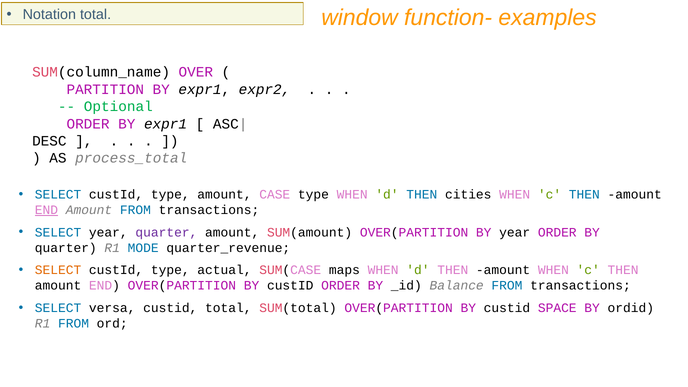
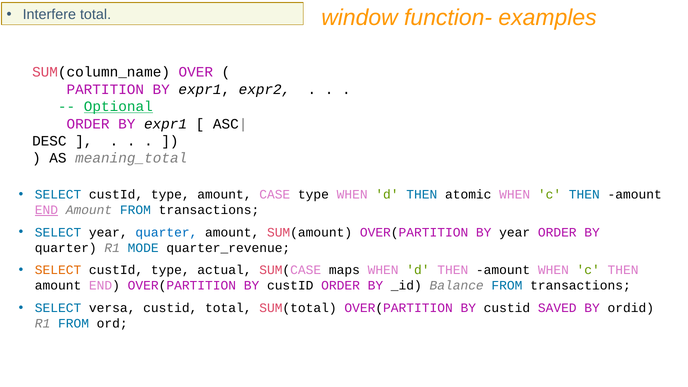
Notation: Notation -> Interfere
Optional underline: none -> present
process_total: process_total -> meaning_total
cities: cities -> atomic
quarter at (166, 232) colour: purple -> blue
SPACE: SPACE -> SAVED
